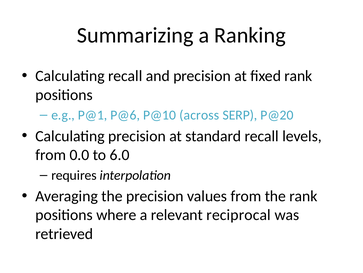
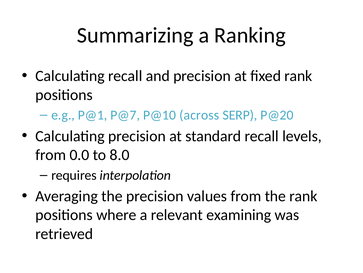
P@6: P@6 -> P@7
6.0: 6.0 -> 8.0
reciprocal: reciprocal -> examining
